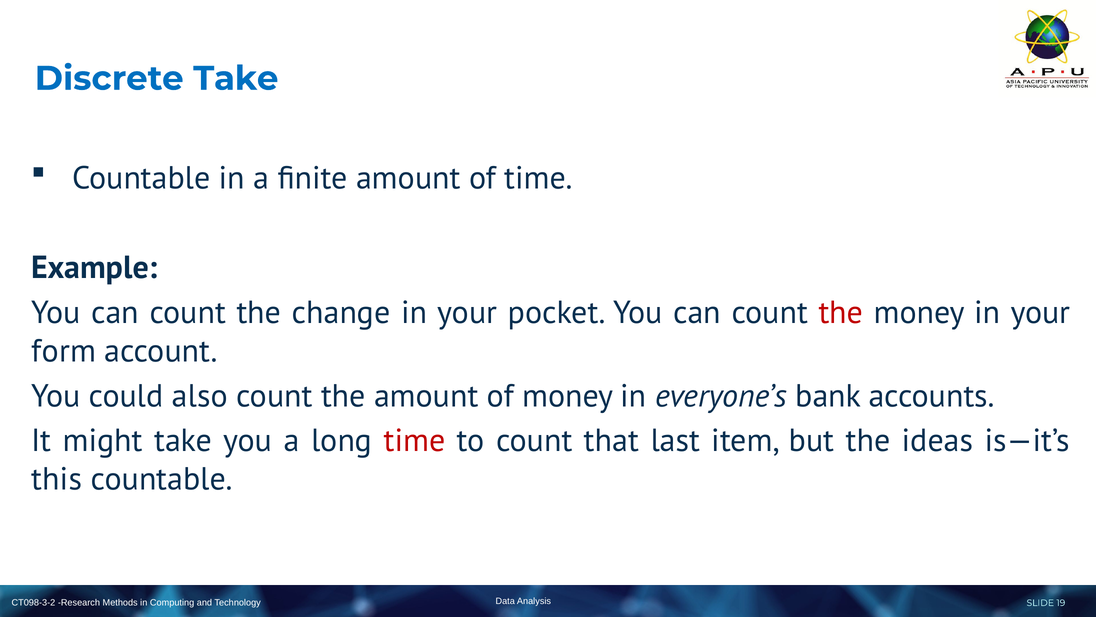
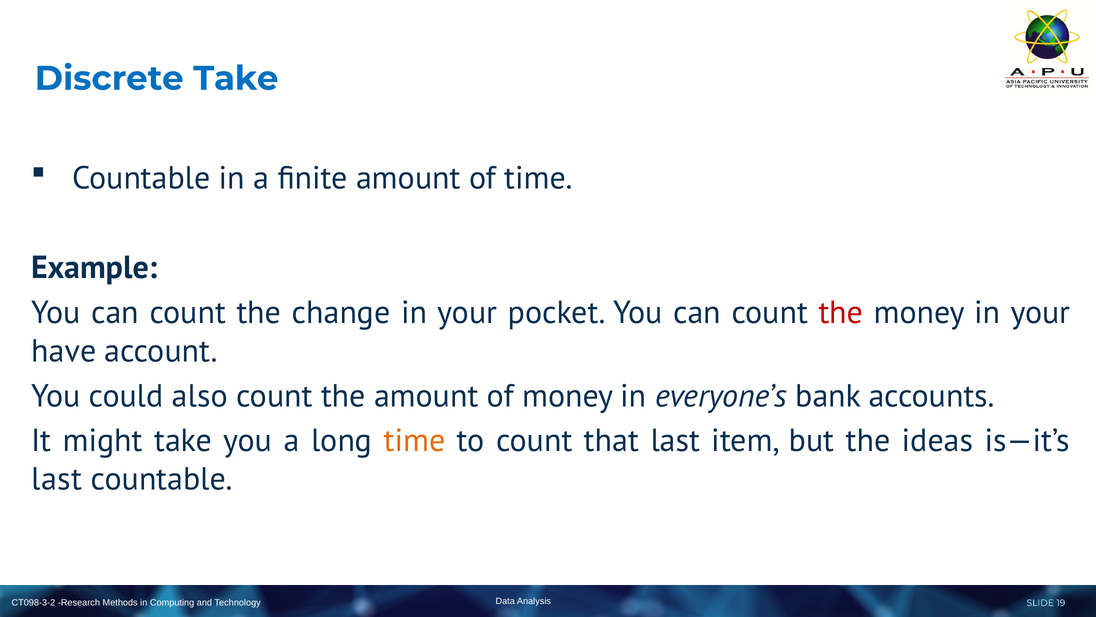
form: form -> have
time at (415, 440) colour: red -> orange
this at (57, 479): this -> last
